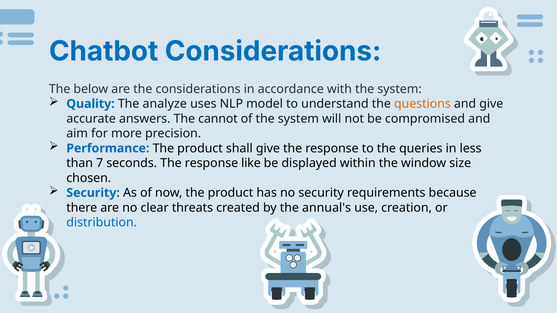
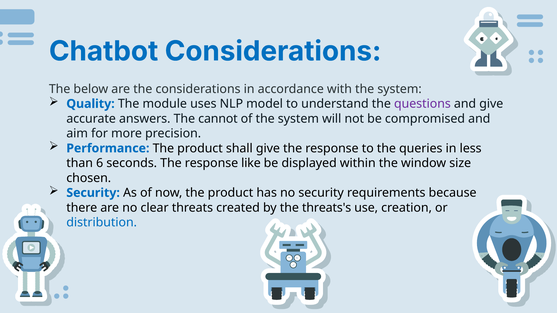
analyze: analyze -> module
questions colour: orange -> purple
7: 7 -> 6
annual's: annual's -> threats's
